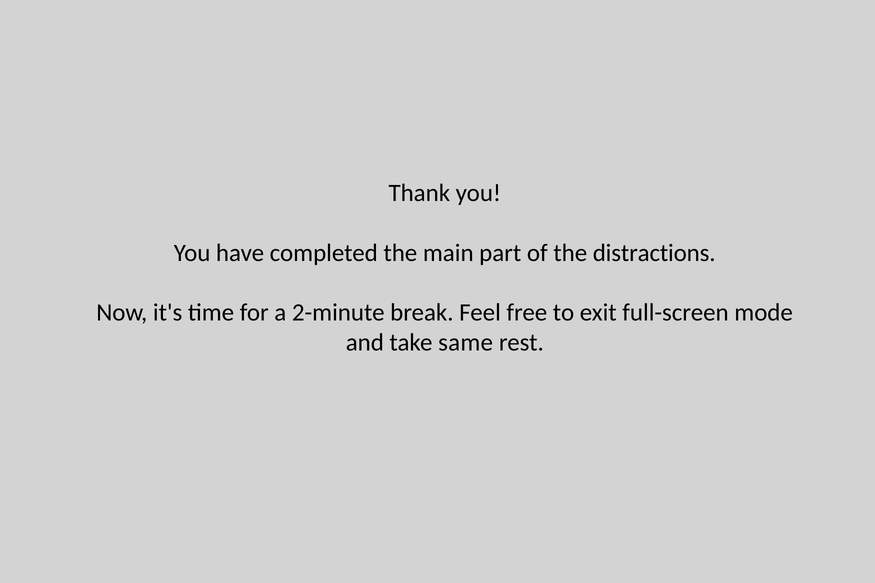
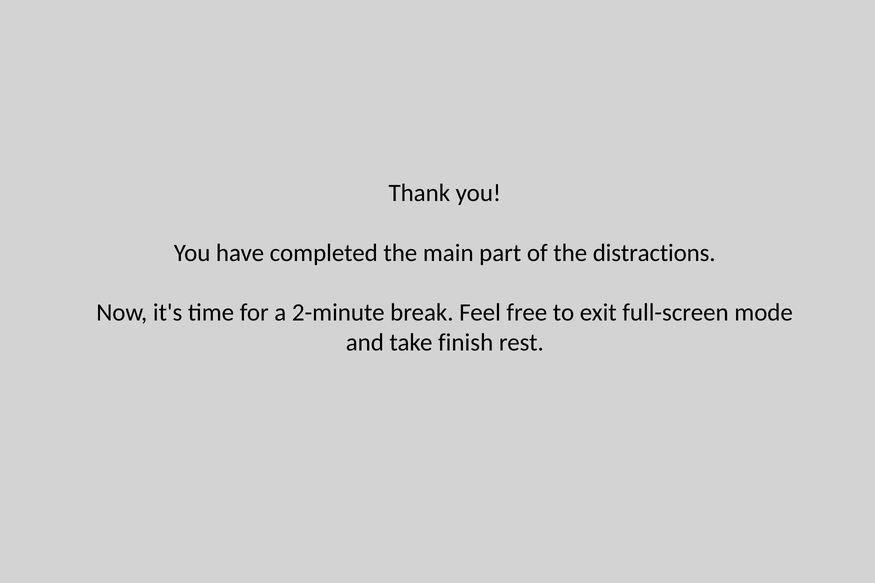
same: same -> finish
